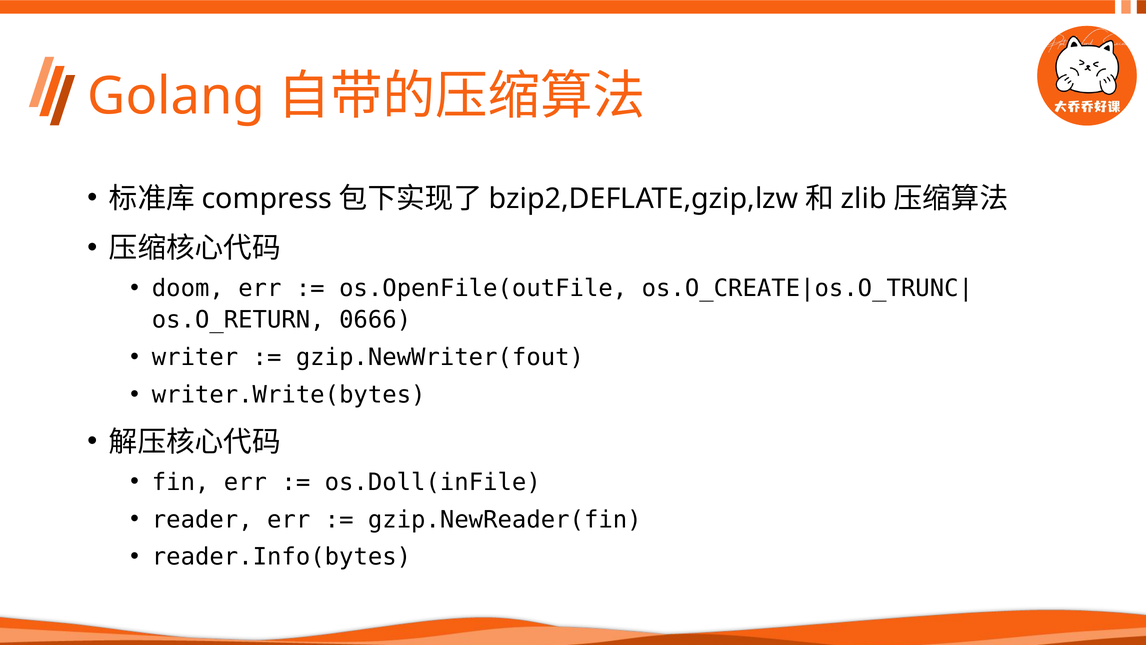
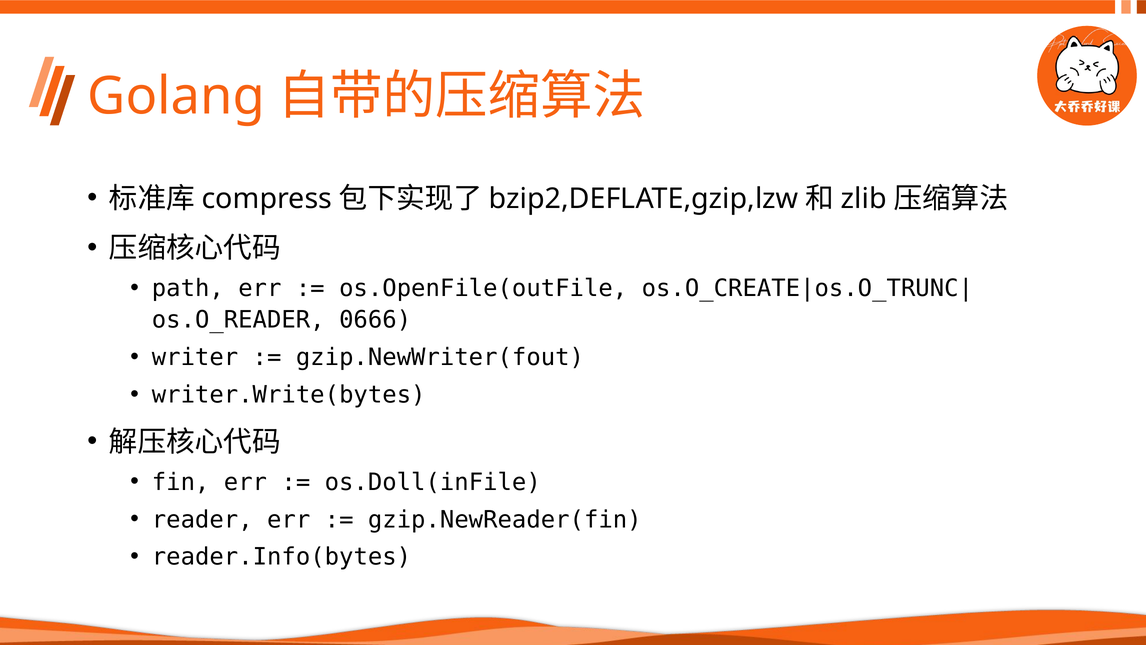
doom: doom -> path
os.O_RETURN: os.O_RETURN -> os.O_READER
